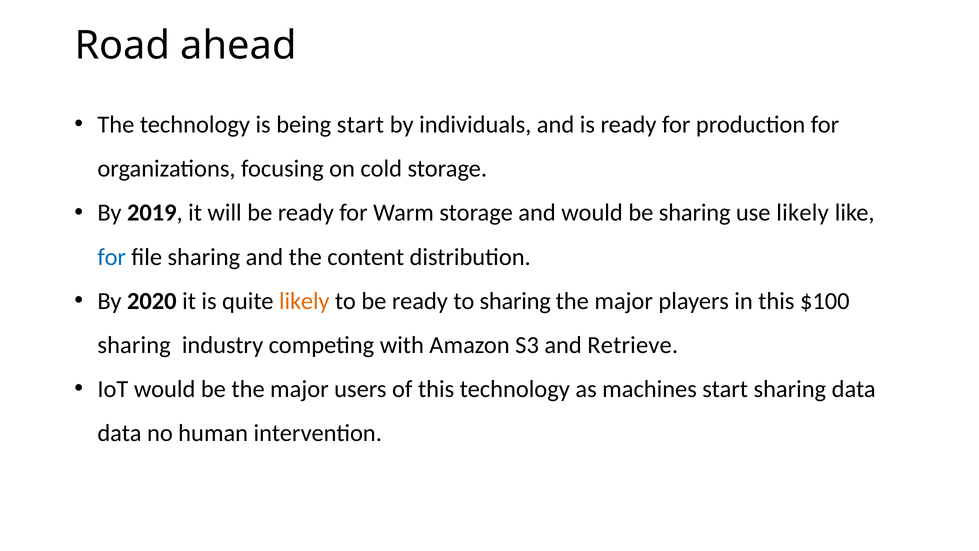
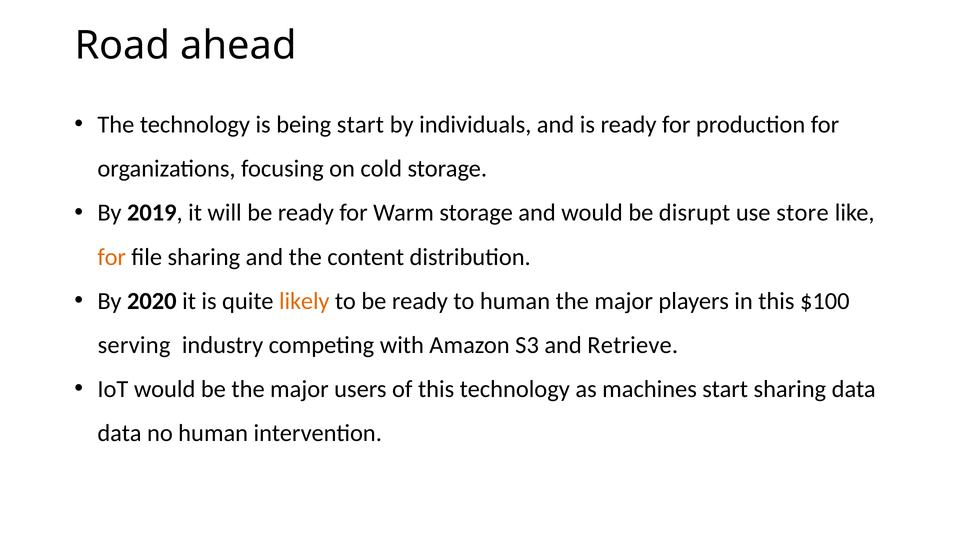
be sharing: sharing -> disrupt
use likely: likely -> store
for at (112, 257) colour: blue -> orange
to sharing: sharing -> human
sharing at (134, 345): sharing -> serving
